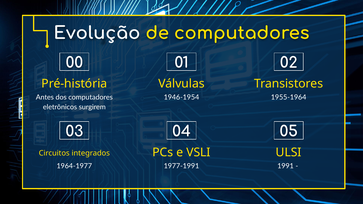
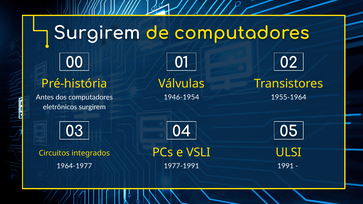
Evolução at (97, 33): Evolução -> Surgirem
